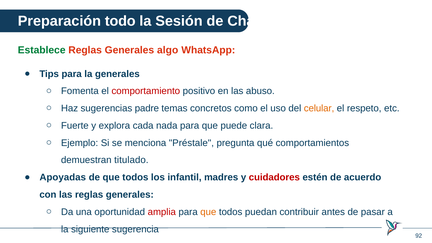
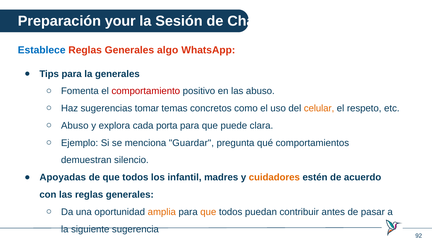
todo: todo -> your
Establece colour: green -> blue
padre: padre -> tomar
Fuerte at (75, 126): Fuerte -> Abuso
nada: nada -> porta
Préstale: Préstale -> Guardar
titulado: titulado -> silencio
cuidadores colour: red -> orange
amplia colour: red -> orange
